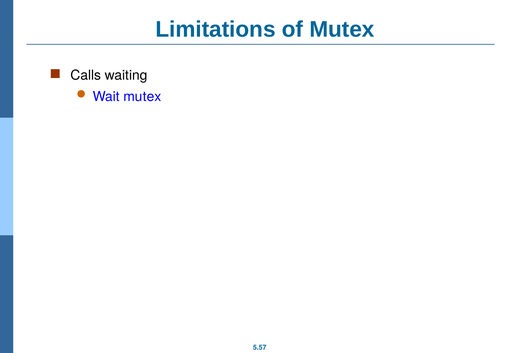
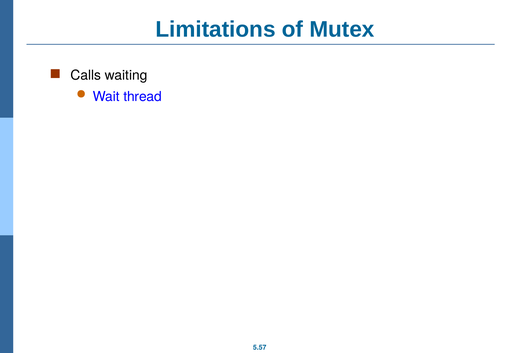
Wait mutex: mutex -> thread
